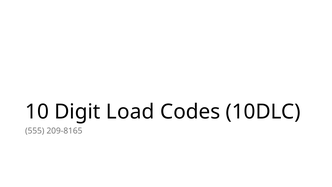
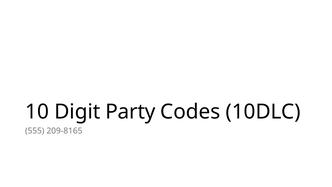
Load: Load -> Party
